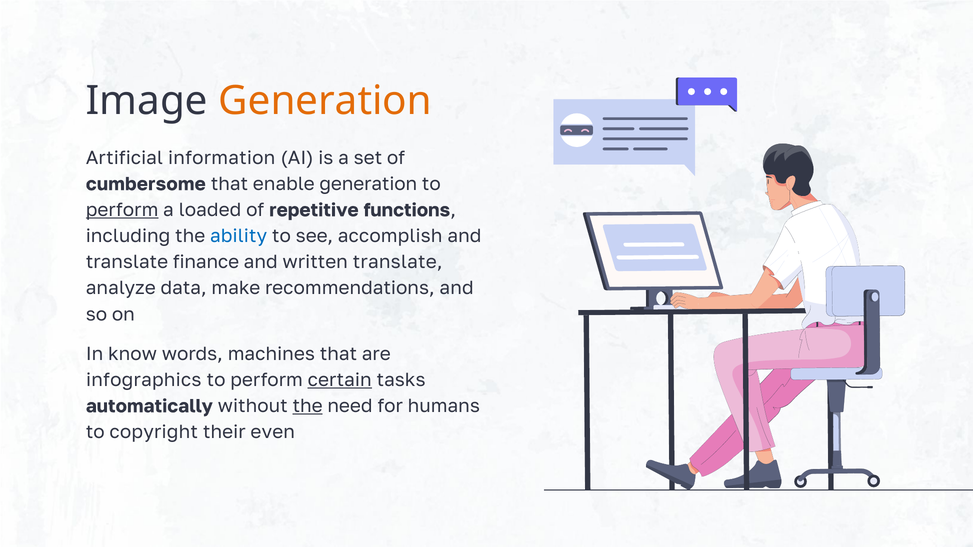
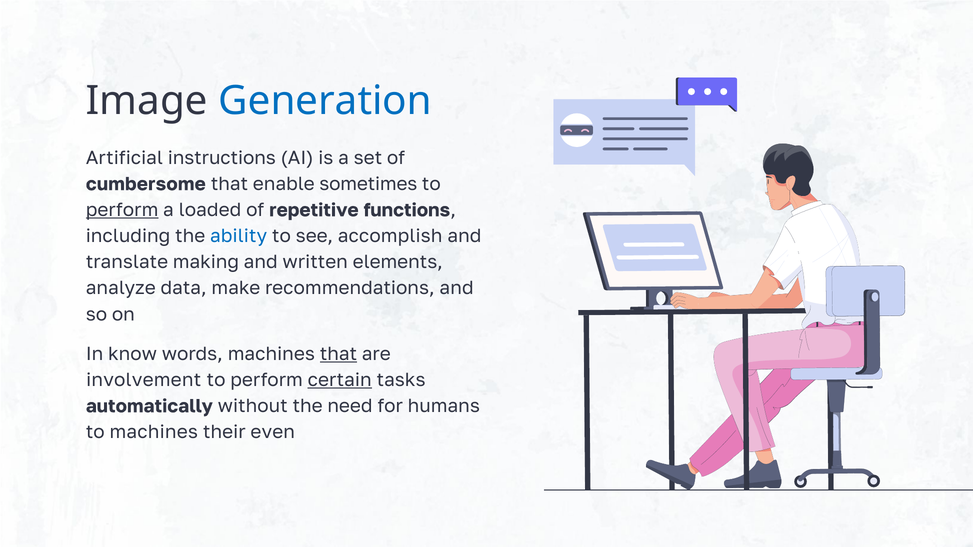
Generation at (325, 101) colour: orange -> blue
information: information -> instructions
enable generation: generation -> sometimes
finance: finance -> making
written translate: translate -> elements
that at (338, 354) underline: none -> present
infographics: infographics -> involvement
the at (308, 406) underline: present -> none
to copyright: copyright -> machines
